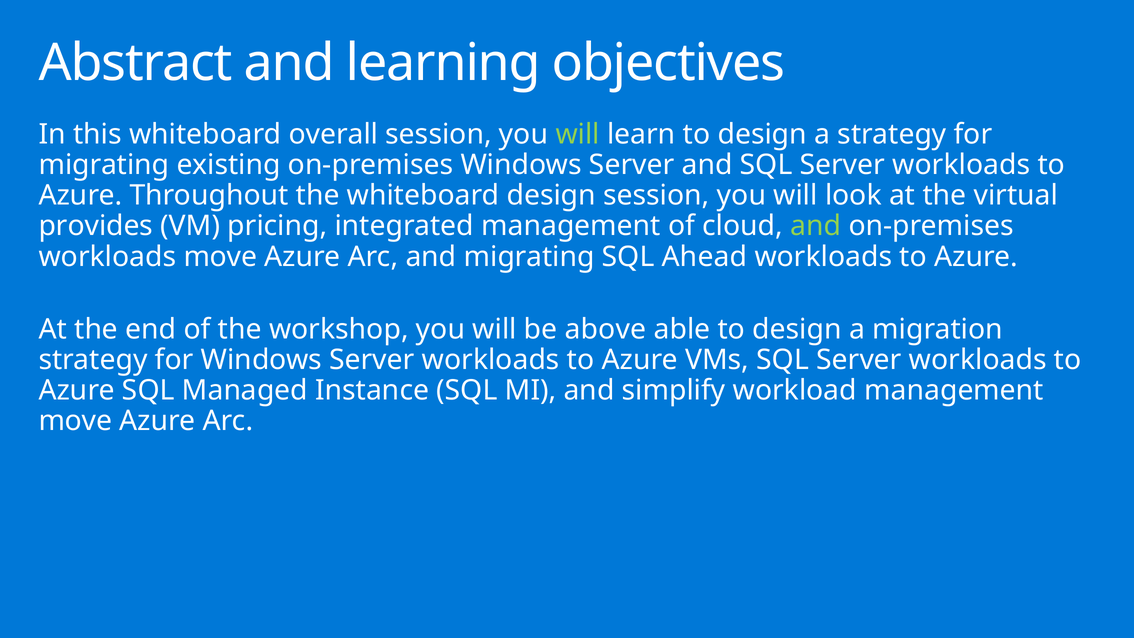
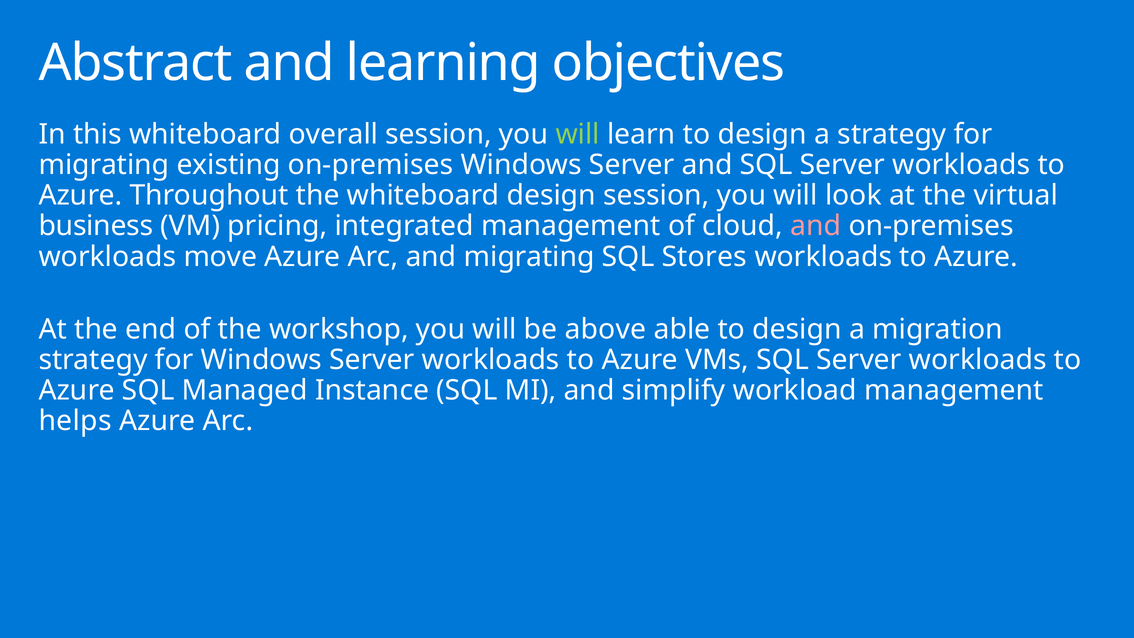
provides: provides -> business
and at (816, 226) colour: light green -> pink
Ahead: Ahead -> Stores
move at (75, 421): move -> helps
